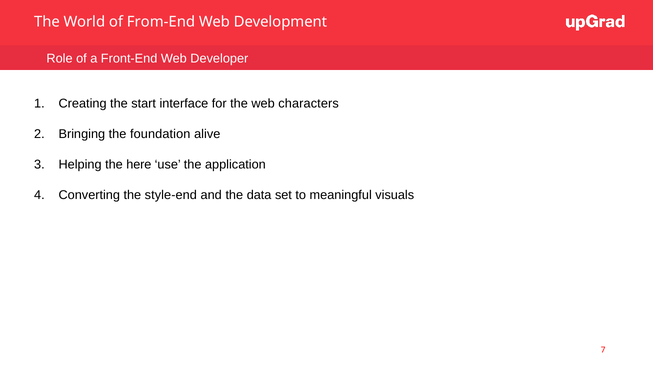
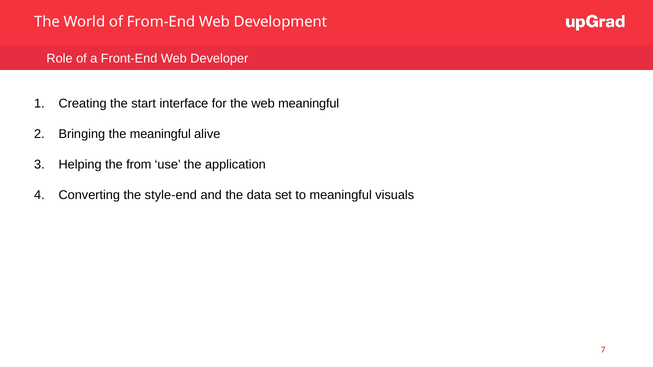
web characters: characters -> meaningful
the foundation: foundation -> meaningful
here: here -> from
